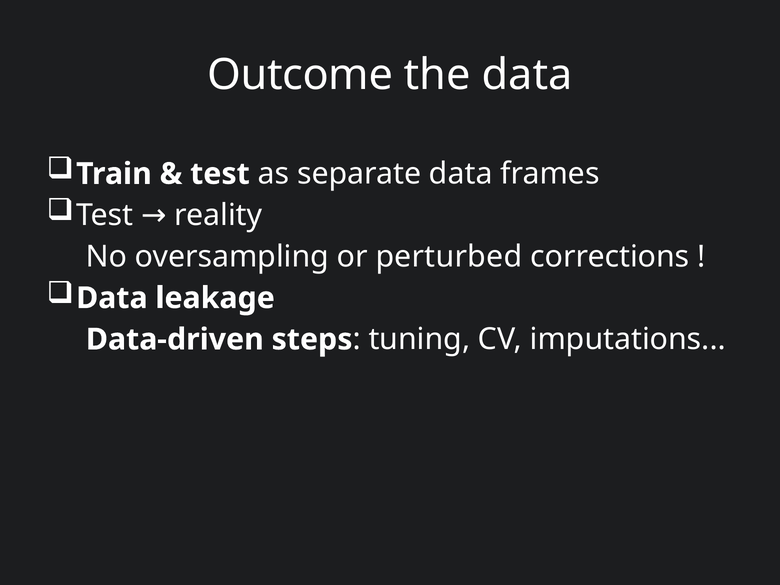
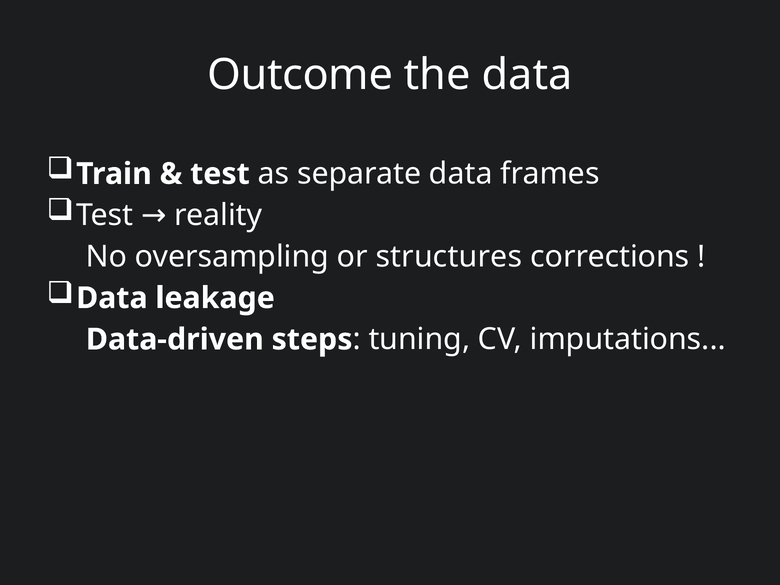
perturbed: perturbed -> structures
